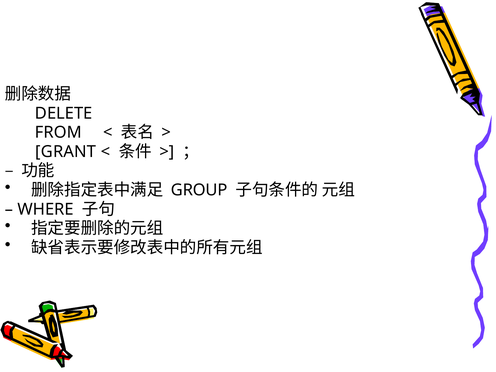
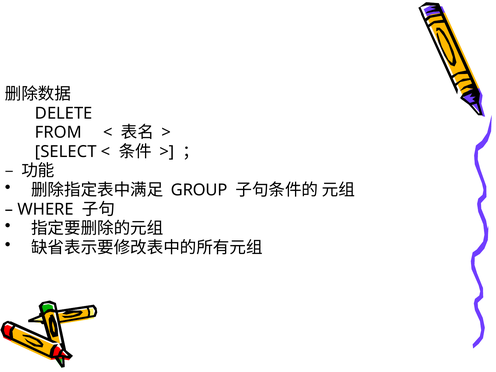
GRANT: GRANT -> SELECT
